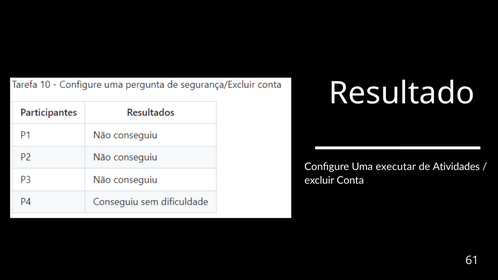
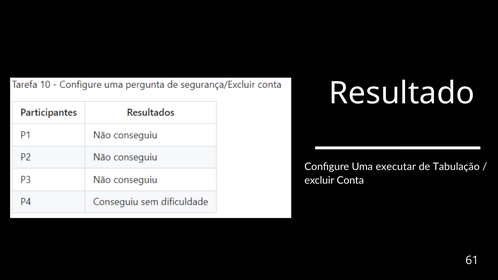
Atividades: Atividades -> Tabulação
